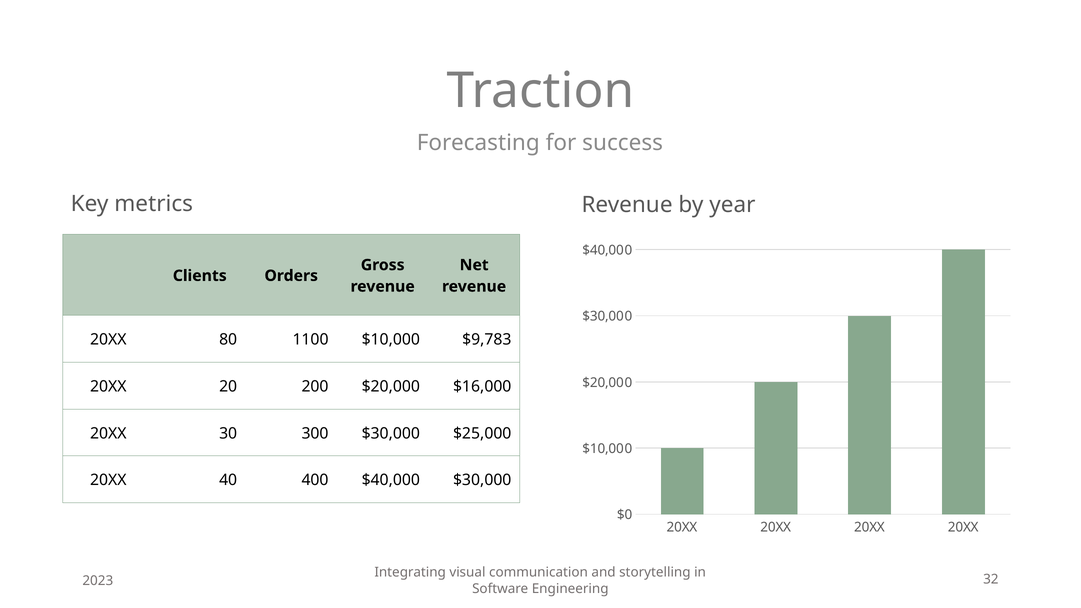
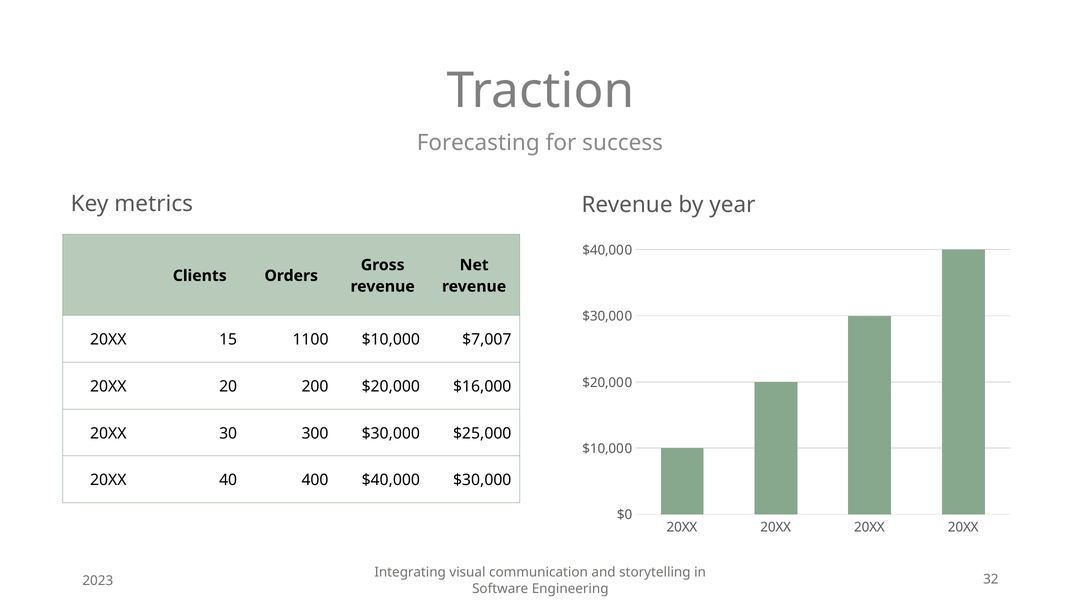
80: 80 -> 15
$9,783: $9,783 -> $7,007
